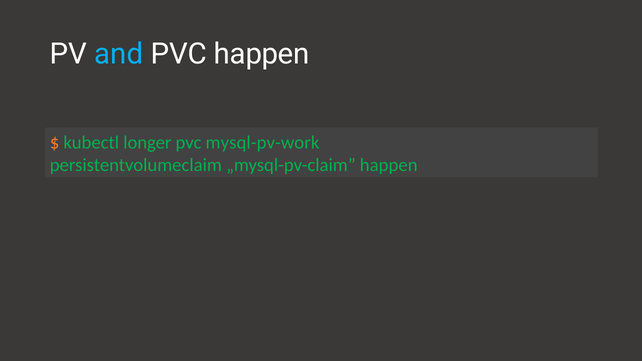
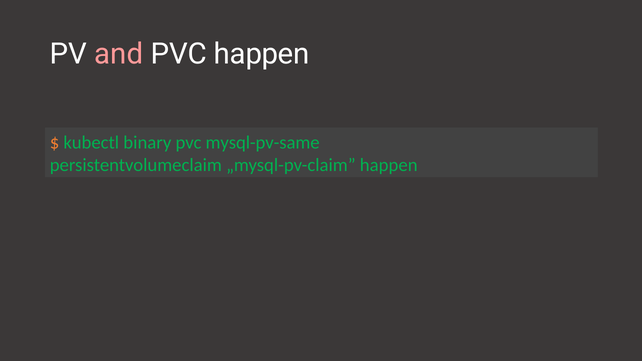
and colour: light blue -> pink
longer: longer -> binary
mysql-pv-work: mysql-pv-work -> mysql-pv-same
